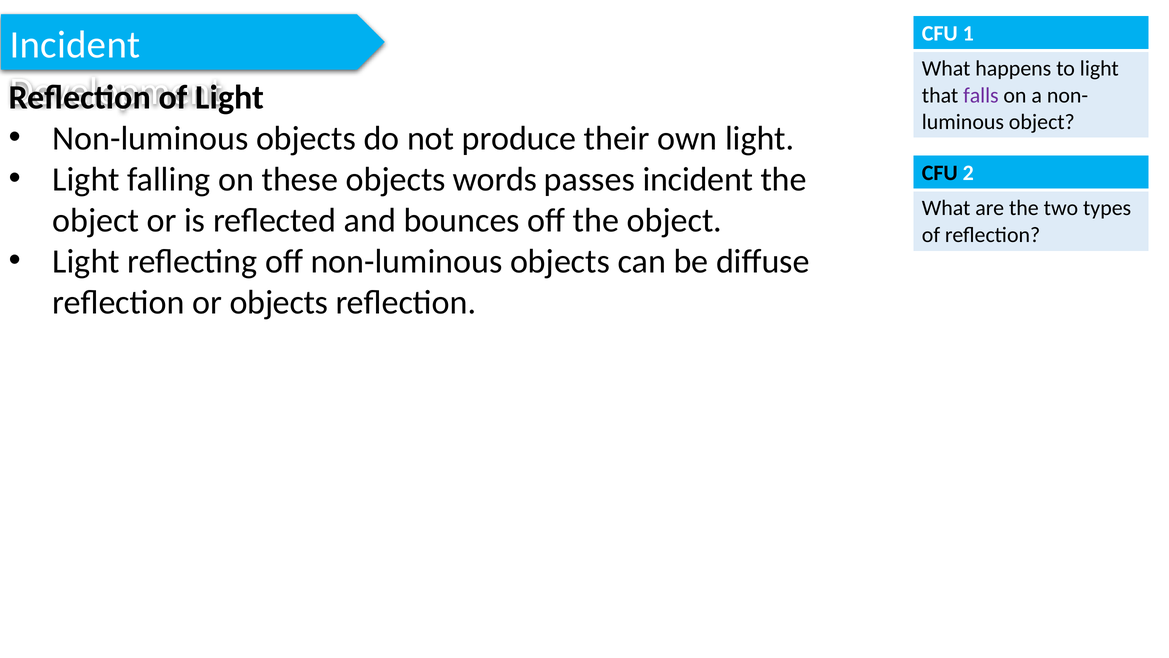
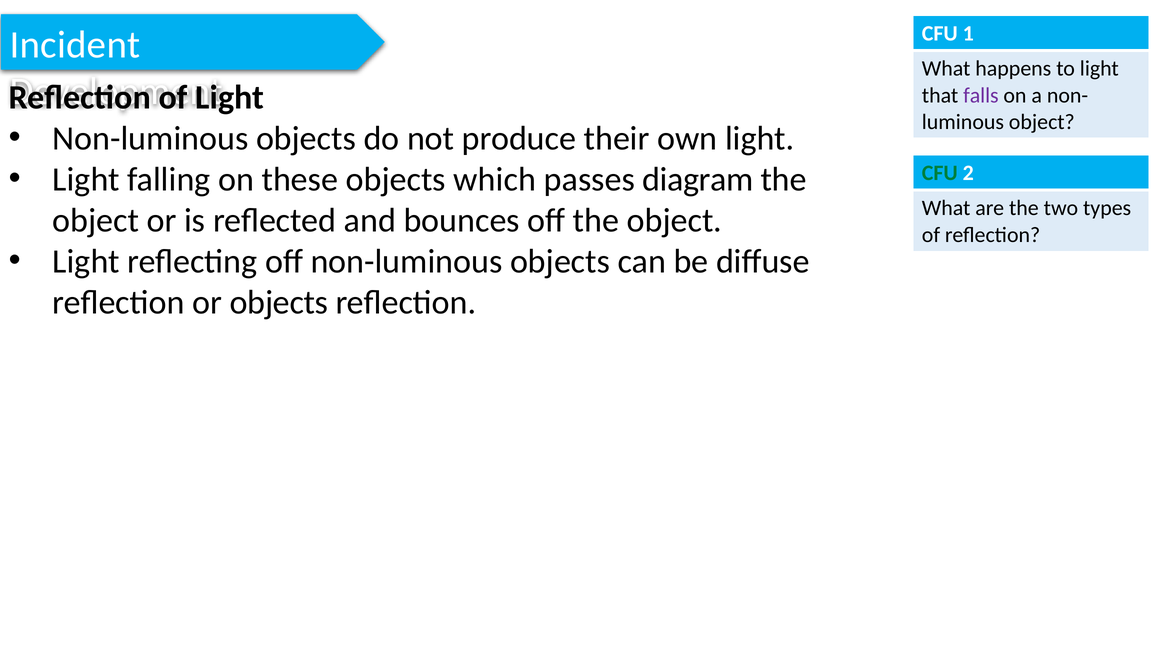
words: words -> which
passes incident: incident -> diagram
CFU at (940, 173) colour: black -> green
